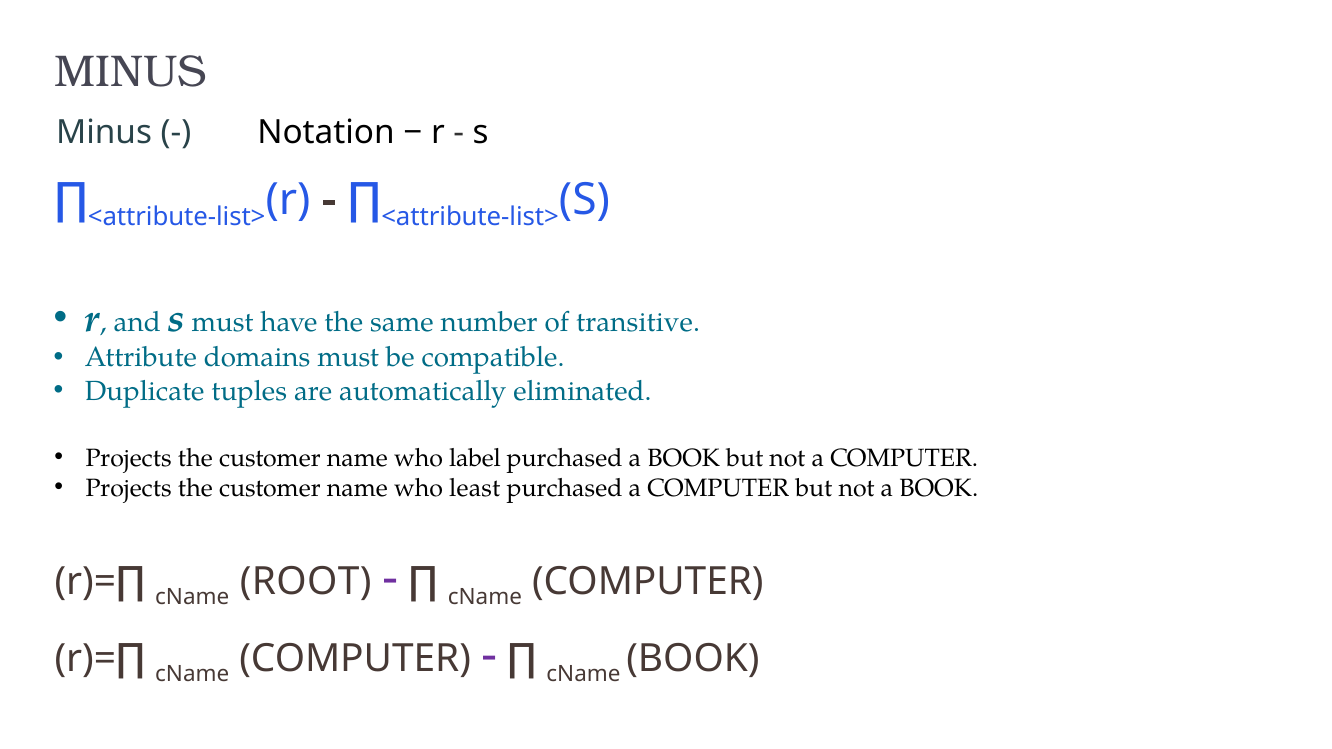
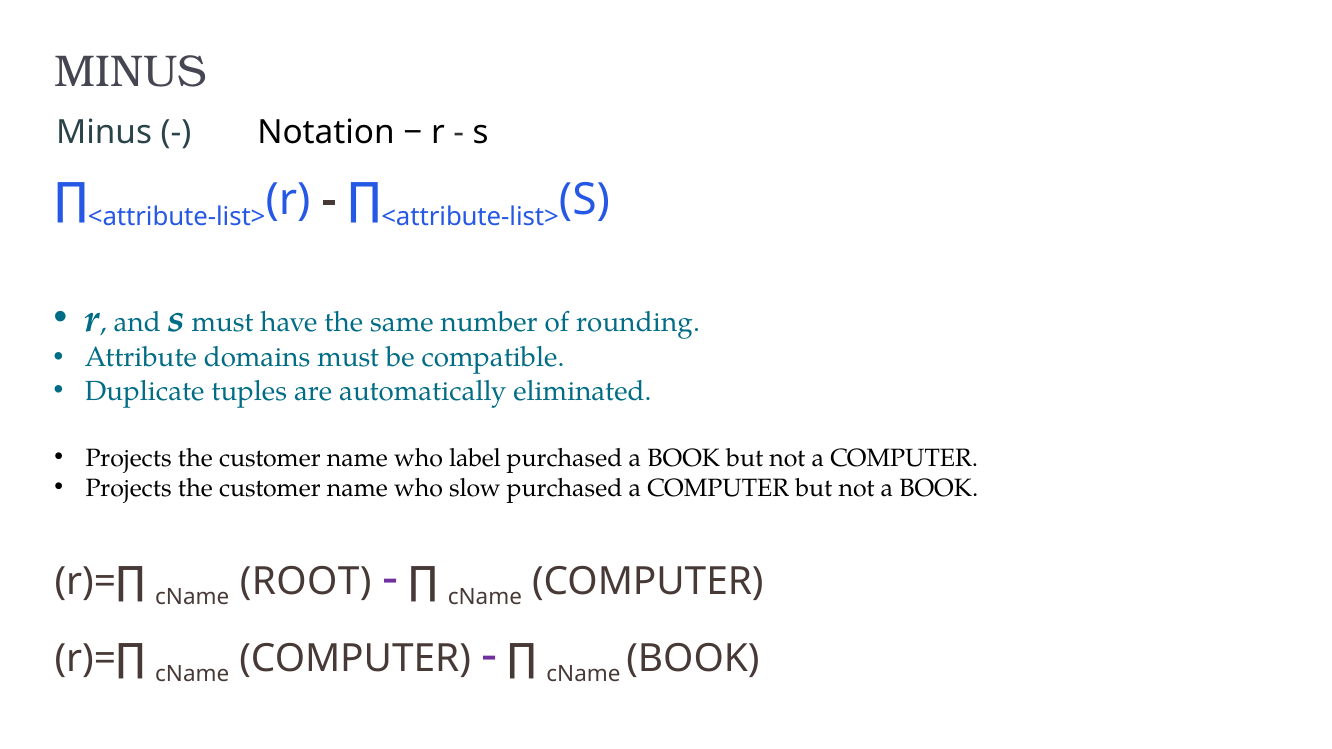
transitive: transitive -> rounding
least: least -> slow
